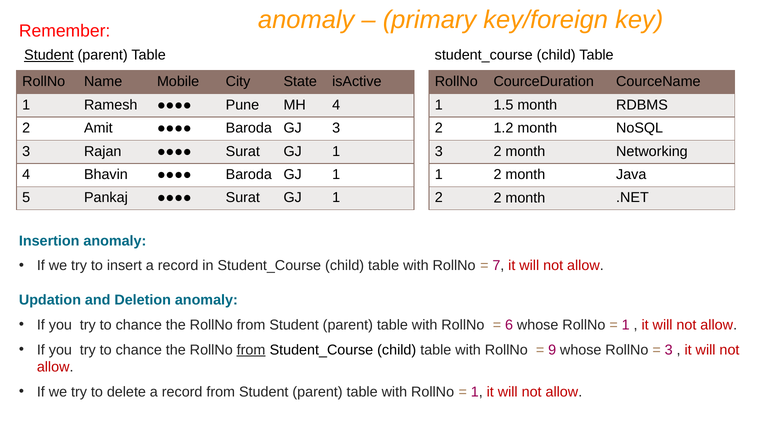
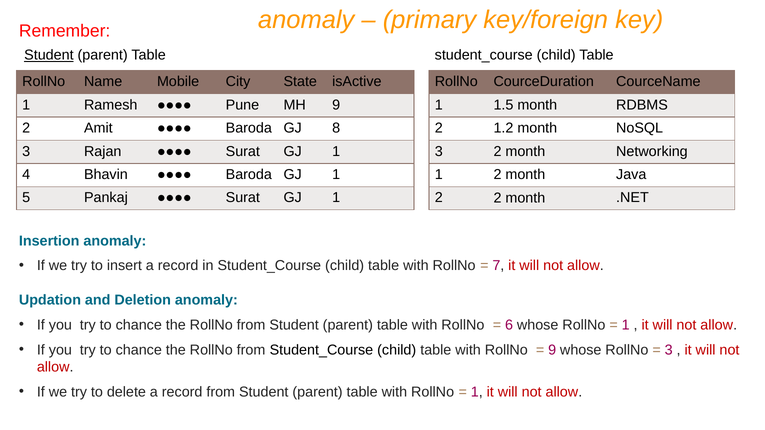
MH 4: 4 -> 9
GJ 3: 3 -> 8
from at (251, 350) underline: present -> none
